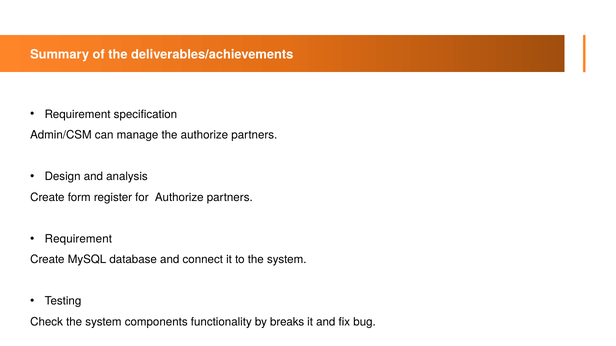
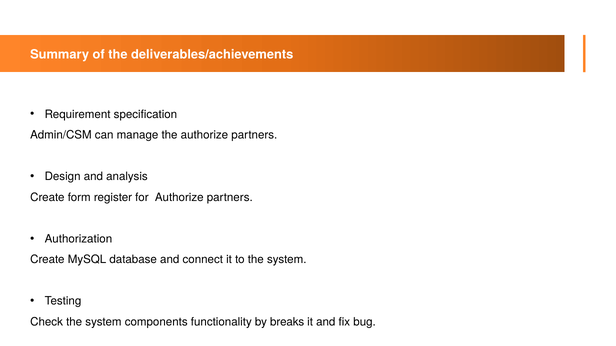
Requirement at (78, 239): Requirement -> Authorization
